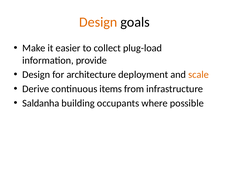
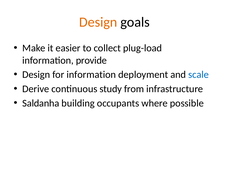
for architecture: architecture -> information
scale colour: orange -> blue
items: items -> study
